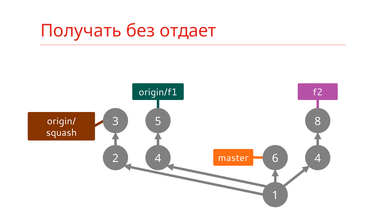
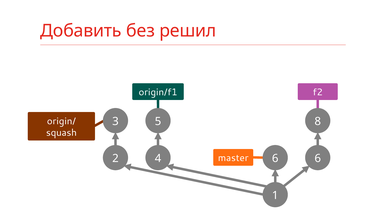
Получать: Получать -> Добавить
отдает: отдает -> решил
master 4: 4 -> 6
